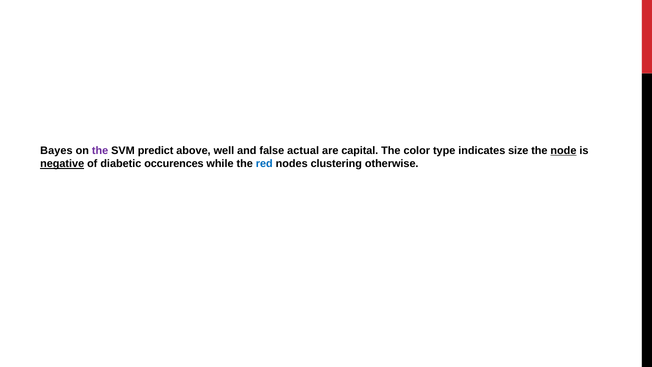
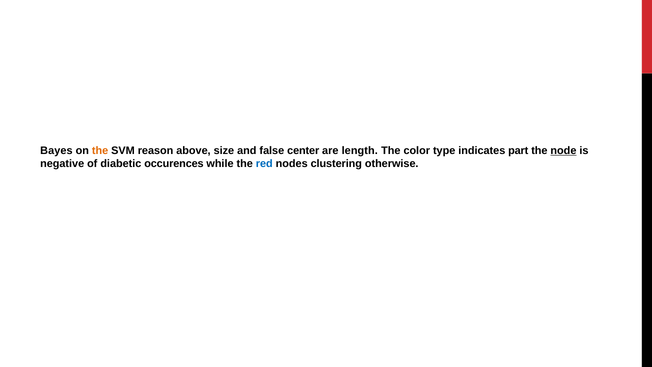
the at (100, 151) colour: purple -> orange
predict: predict -> reason
well: well -> size
actual: actual -> center
capital: capital -> length
size: size -> part
negative underline: present -> none
